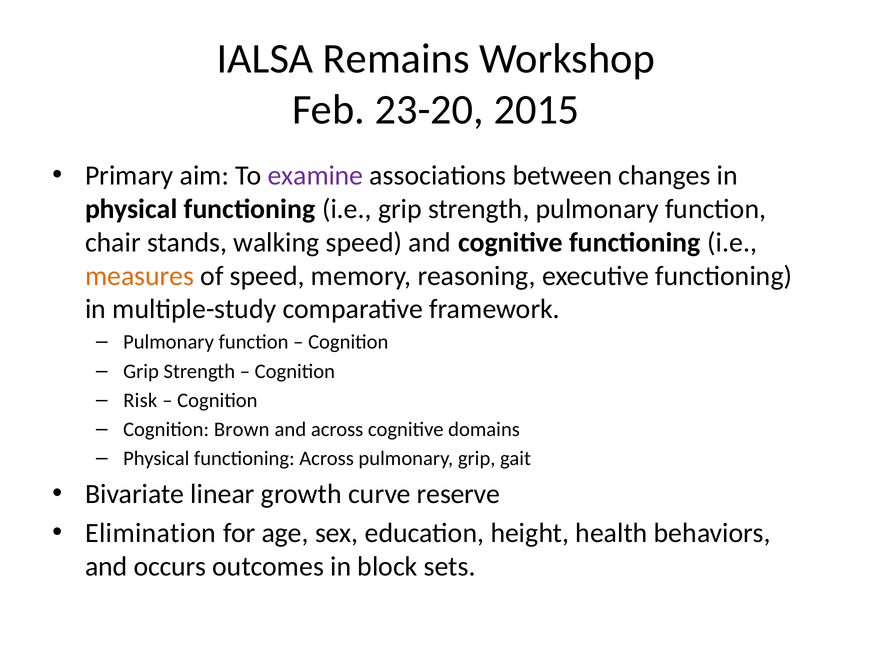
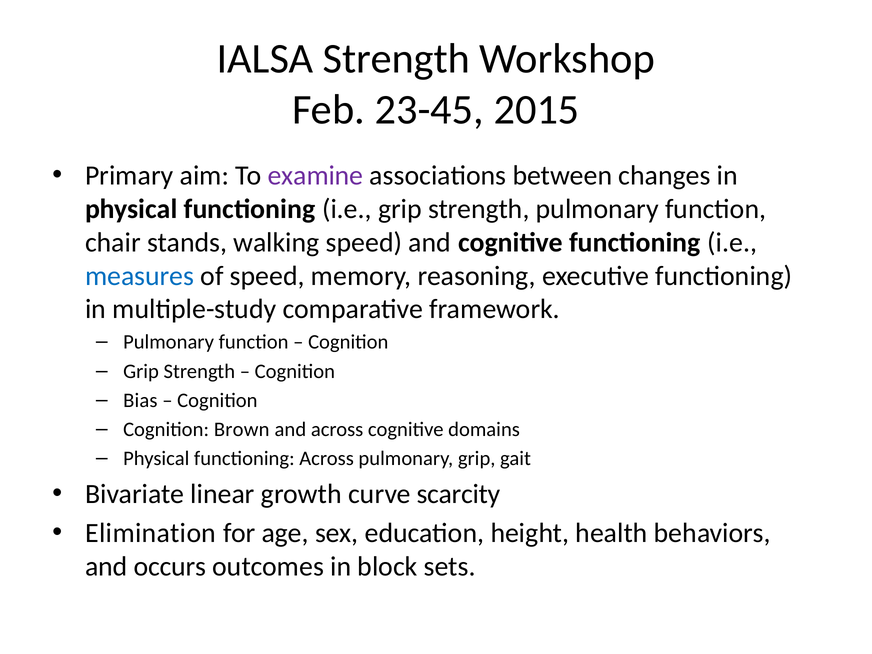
IALSA Remains: Remains -> Strength
23-20: 23-20 -> 23-45
measures colour: orange -> blue
Risk: Risk -> Bias
reserve: reserve -> scarcity
